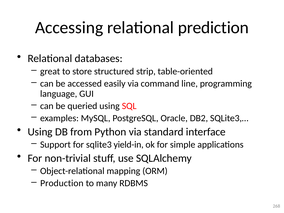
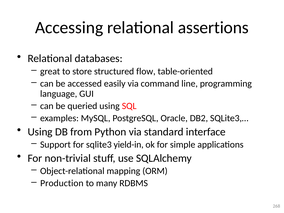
prediction: prediction -> assertions
strip: strip -> flow
